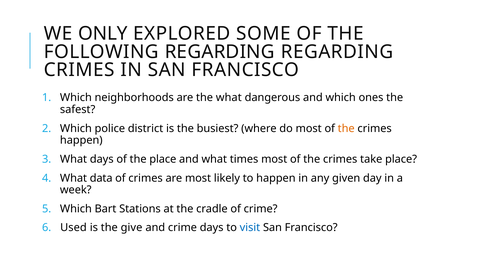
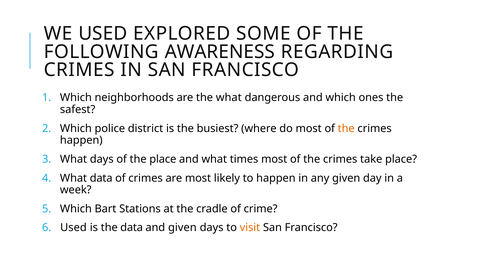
WE ONLY: ONLY -> USED
FOLLOWING REGARDING: REGARDING -> AWARENESS
the give: give -> data
and crime: crime -> given
visit colour: blue -> orange
